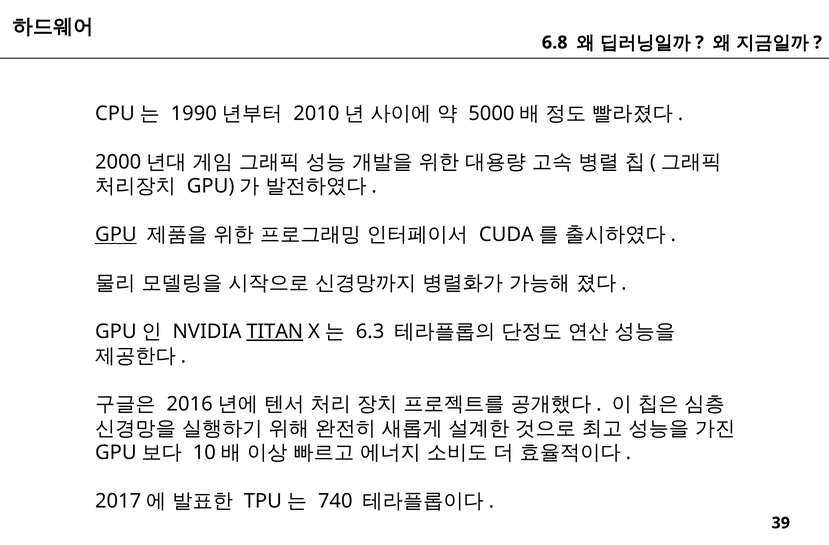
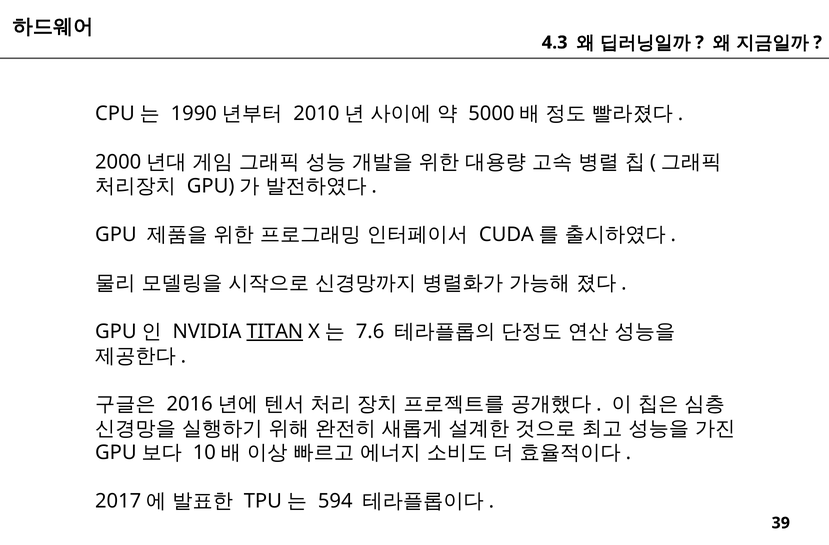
6.8: 6.8 -> 4.3
GPU underline: present -> none
6.3: 6.3 -> 7.6
740: 740 -> 594
